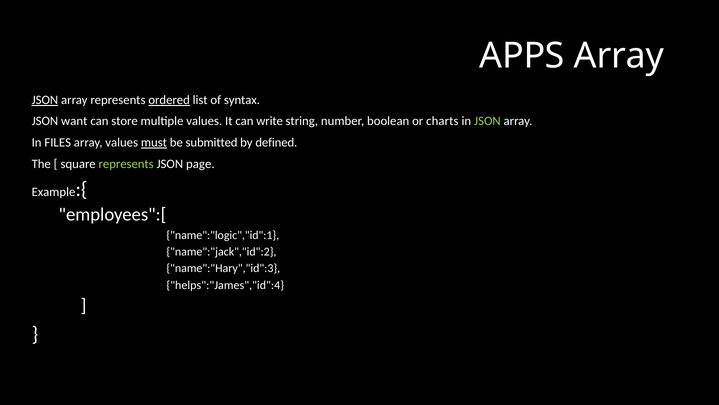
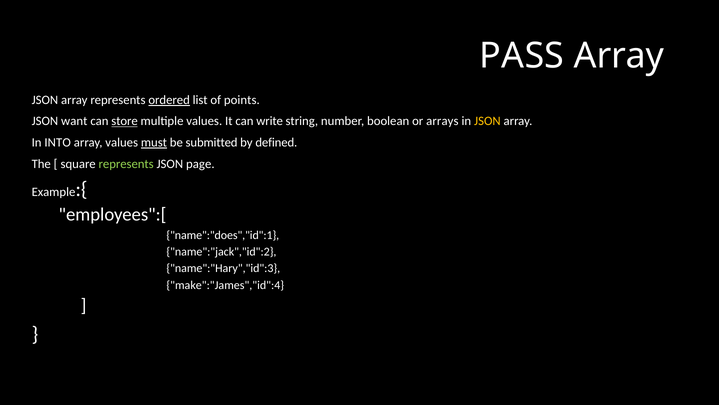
APPS: APPS -> PASS
JSON at (45, 100) underline: present -> none
syntax: syntax -> points
store underline: none -> present
charts: charts -> arrays
JSON at (487, 121) colour: light green -> yellow
FILES: FILES -> INTO
name":"logic","id":1: name":"logic","id":1 -> name":"does","id":1
helps":"James","id":4: helps":"James","id":4 -> make":"James","id":4
